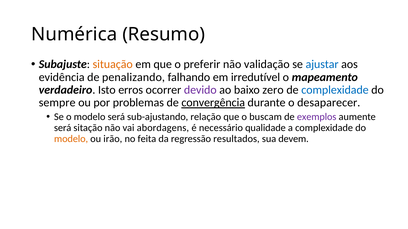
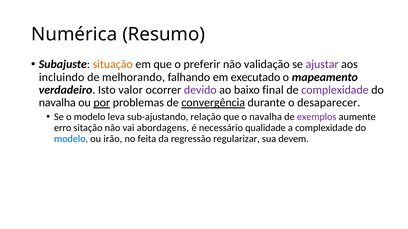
ajustar colour: blue -> purple
evidência: evidência -> incluindo
penalizando: penalizando -> melhorando
irredutível: irredutível -> executado
erros: erros -> valor
zero: zero -> final
complexidade at (335, 90) colour: blue -> purple
sempre at (57, 103): sempre -> navalha
por underline: none -> present
modelo será: será -> leva
o buscam: buscam -> navalha
será at (63, 128): será -> erro
modelo at (71, 139) colour: orange -> blue
resultados: resultados -> regularizar
